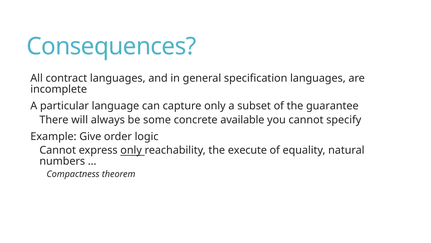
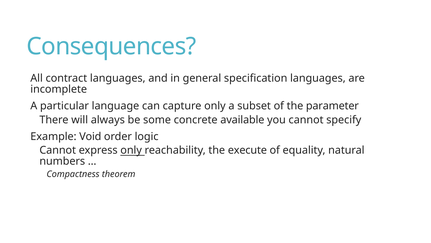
guarantee: guarantee -> parameter
Give: Give -> Void
